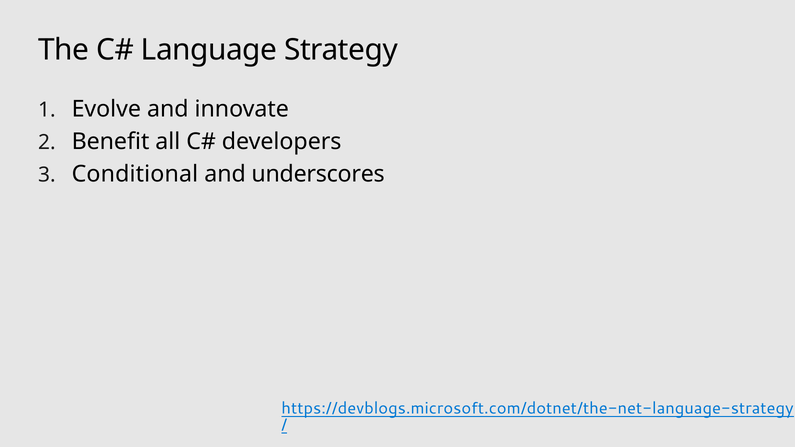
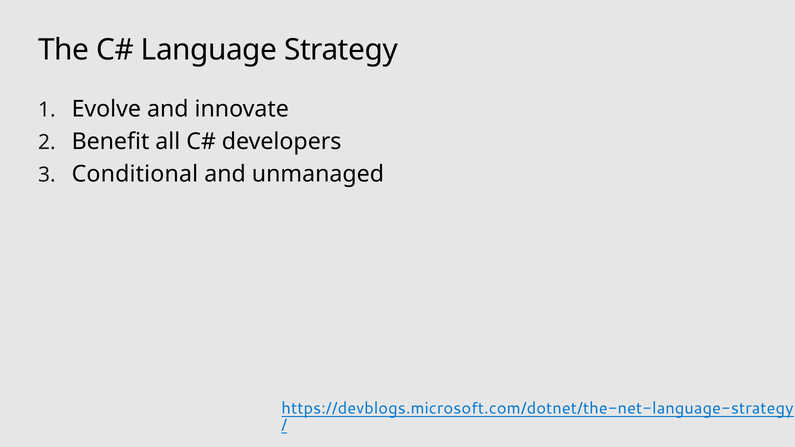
underscores: underscores -> unmanaged
